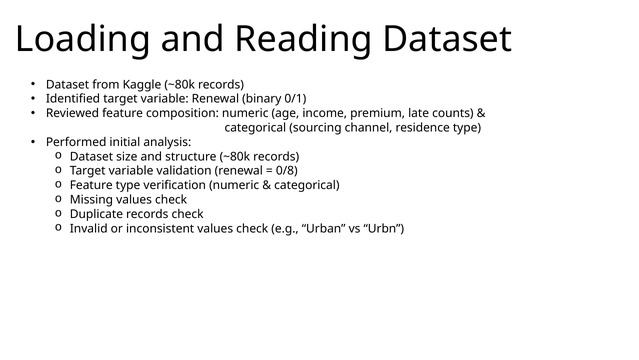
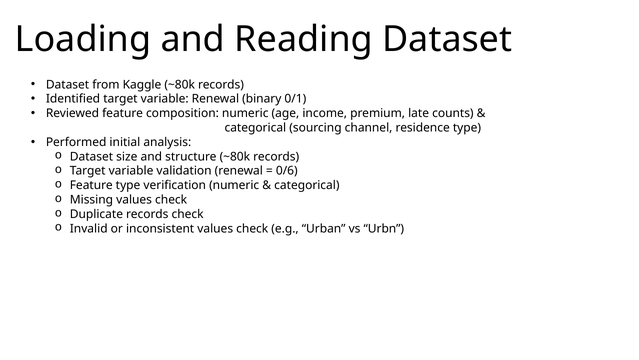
0/8: 0/8 -> 0/6
